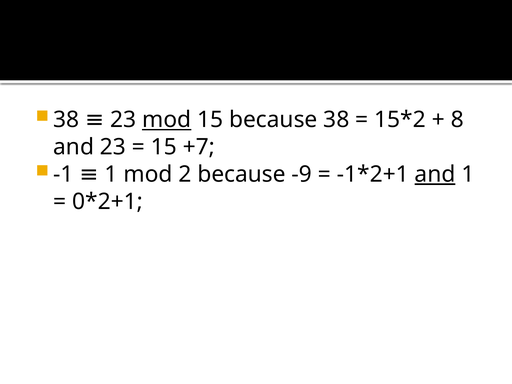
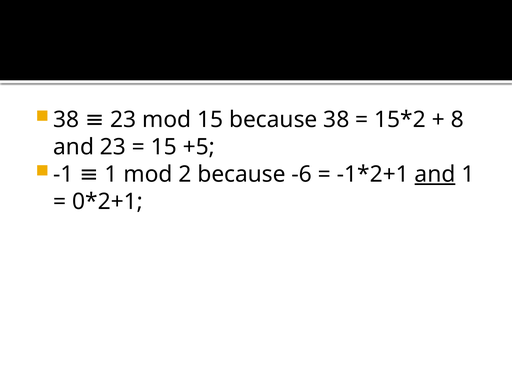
mod at (167, 120) underline: present -> none
+7: +7 -> +5
-9: -9 -> -6
